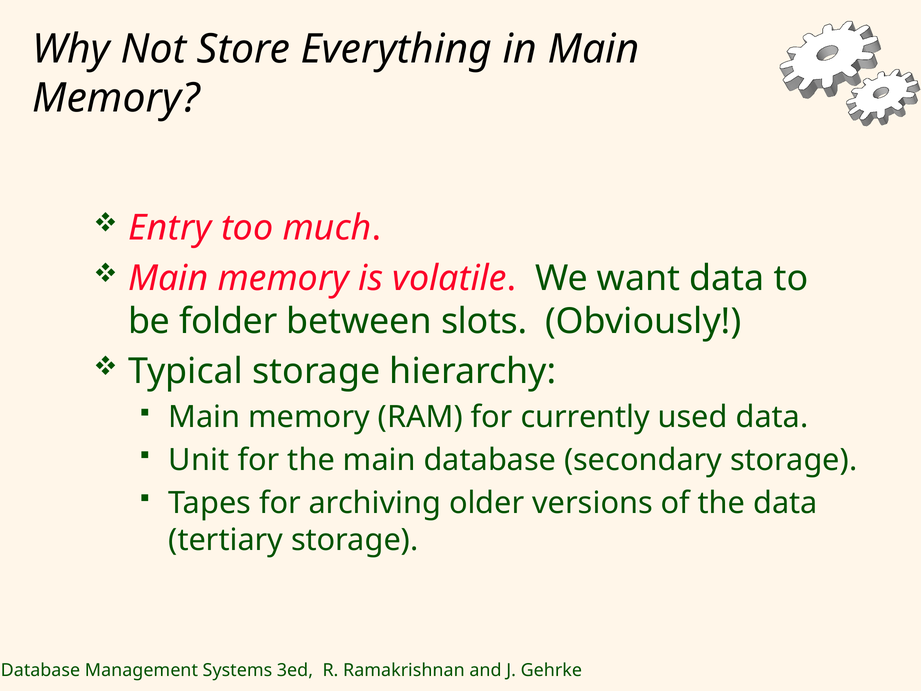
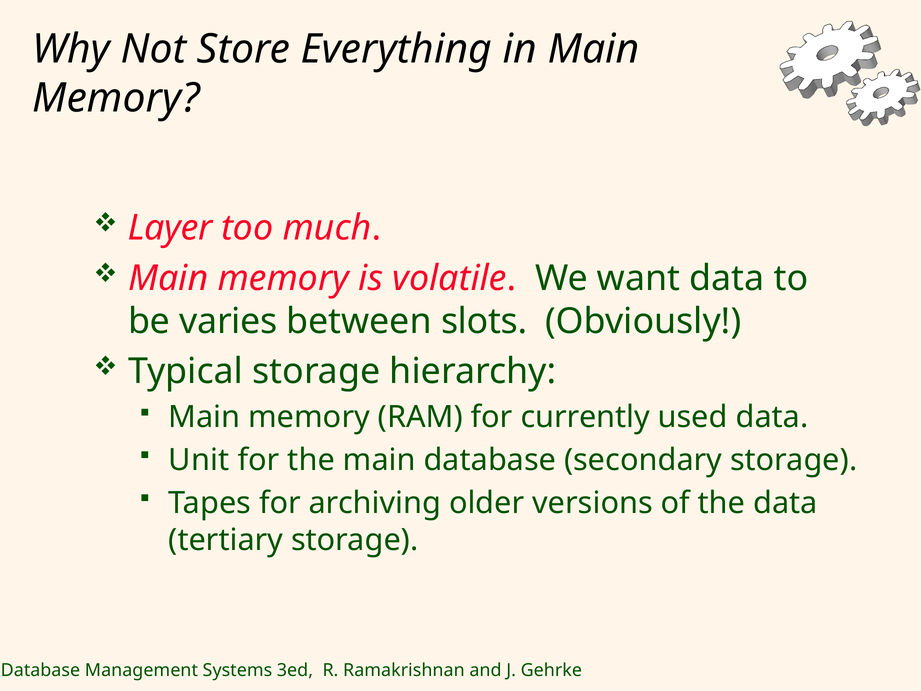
Entry: Entry -> Layer
folder: folder -> varies
